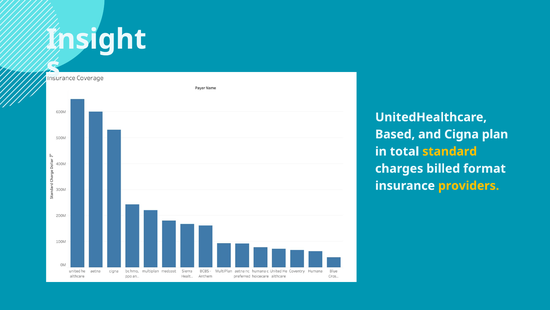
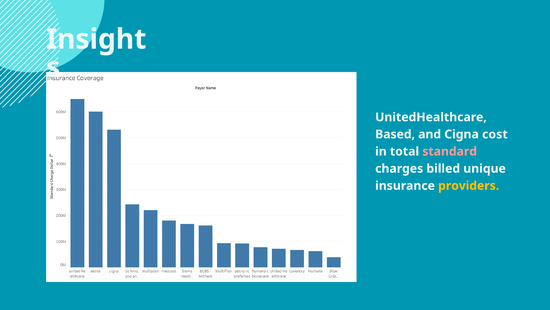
plan: plan -> cost
standard colour: yellow -> pink
format: format -> unique
